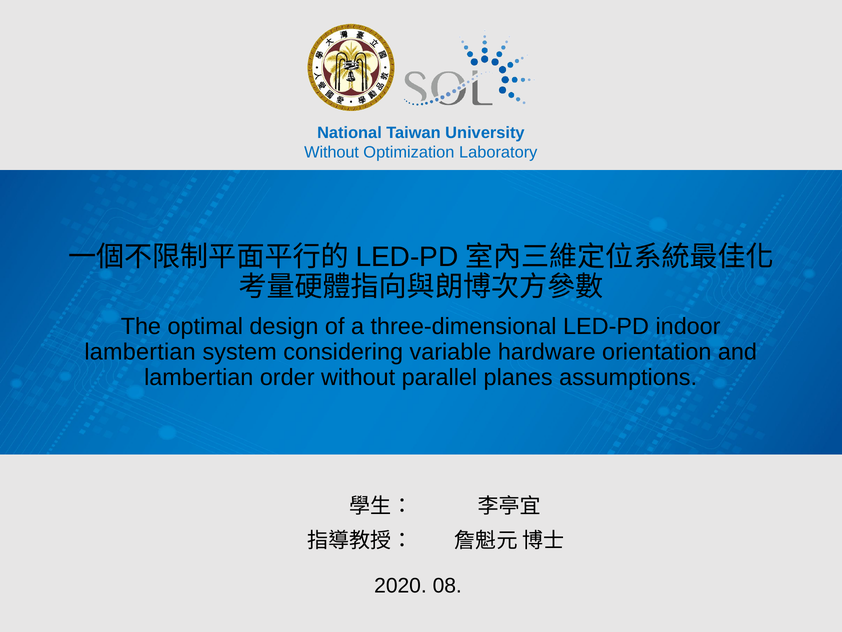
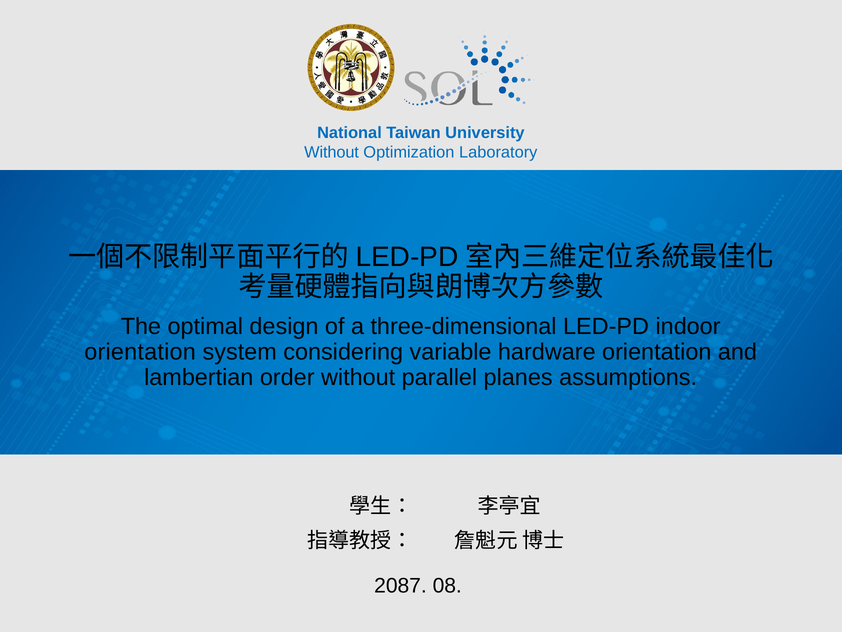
lambertian at (140, 352): lambertian -> orientation
2020: 2020 -> 2087
